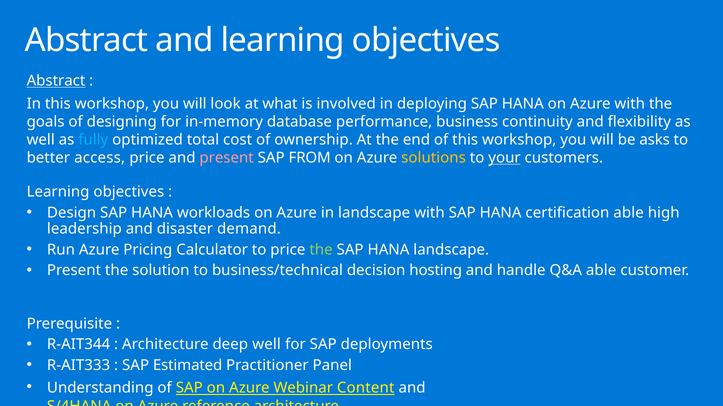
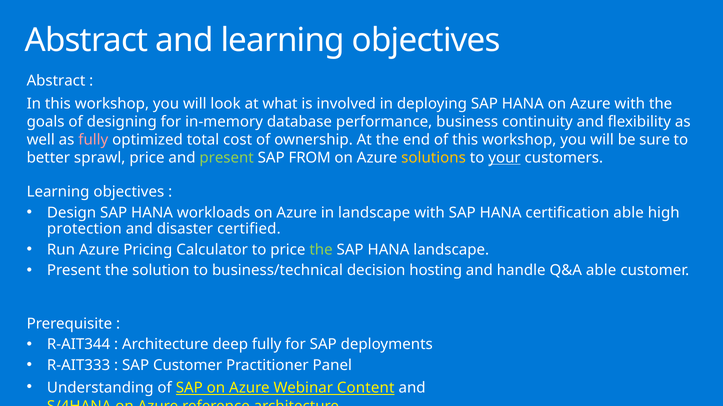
Abstract at (56, 81) underline: present -> none
fully at (93, 140) colour: light blue -> pink
asks: asks -> sure
access: access -> sprawl
present at (227, 158) colour: pink -> light green
leadership: leadership -> protection
demand: demand -> certified
deep well: well -> fully
SAP Estimated: Estimated -> Customer
